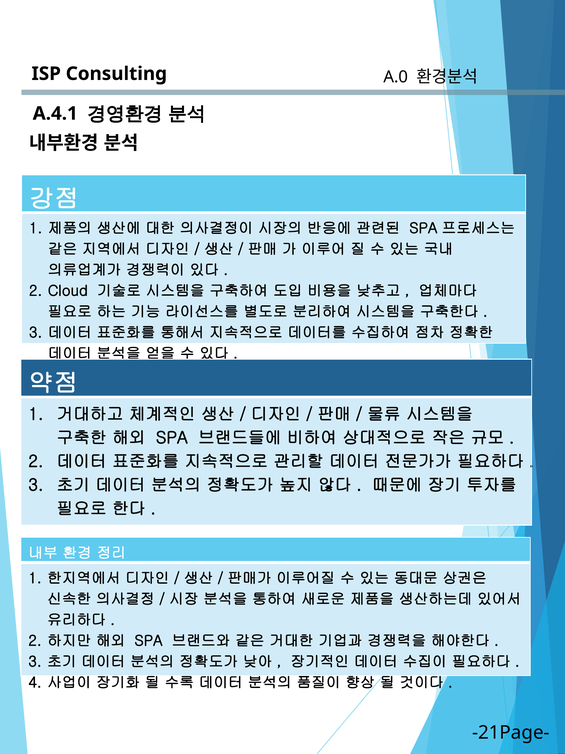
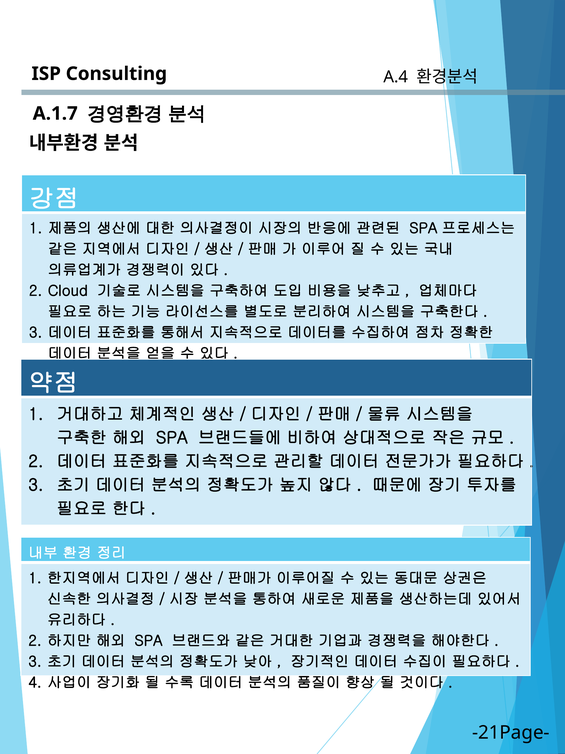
A.0: A.0 -> A.4
A.4.1: A.4.1 -> A.1.7
